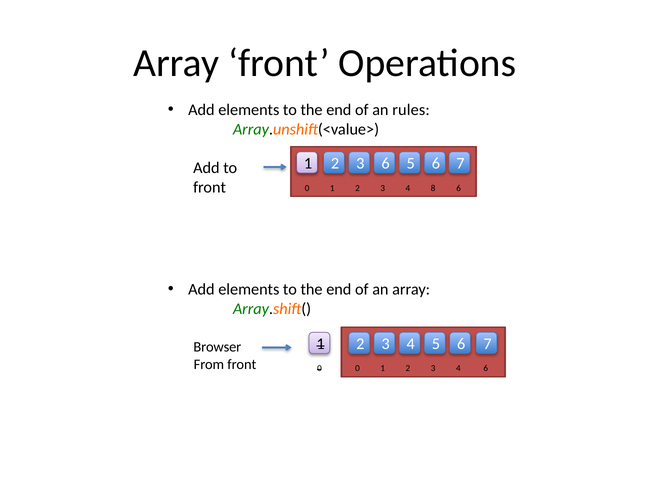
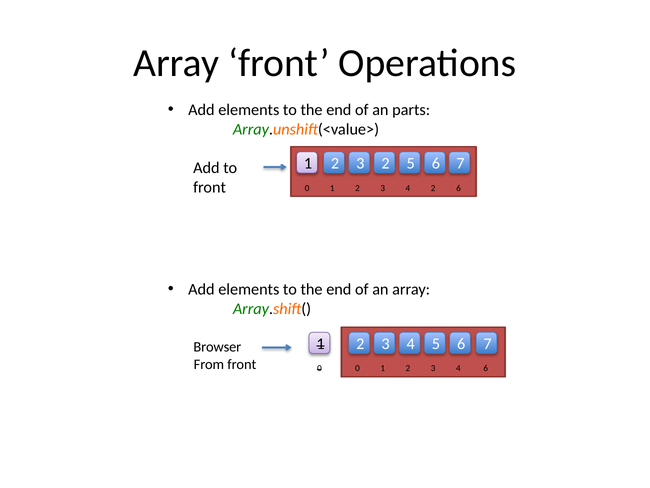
rules: rules -> parts
3 6: 6 -> 2
4 8: 8 -> 2
